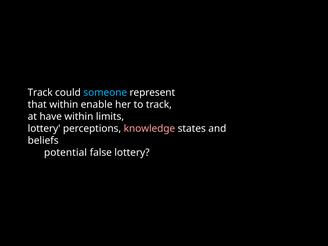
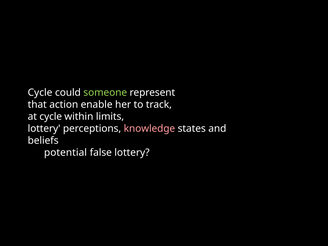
Track at (40, 93): Track -> Cycle
someone colour: light blue -> light green
that within: within -> action
at have: have -> cycle
